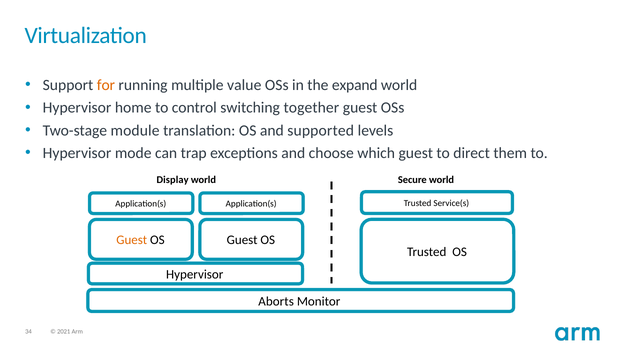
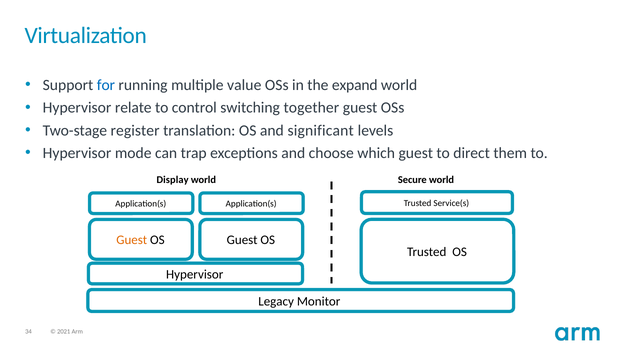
for colour: orange -> blue
home: home -> relate
module: module -> register
supported: supported -> significant
Aborts: Aborts -> Legacy
